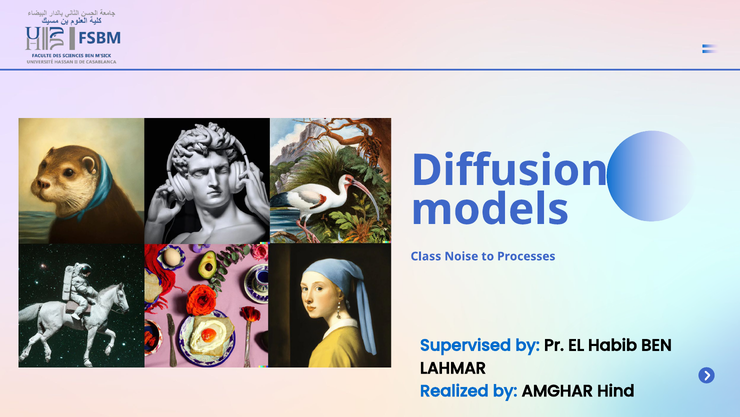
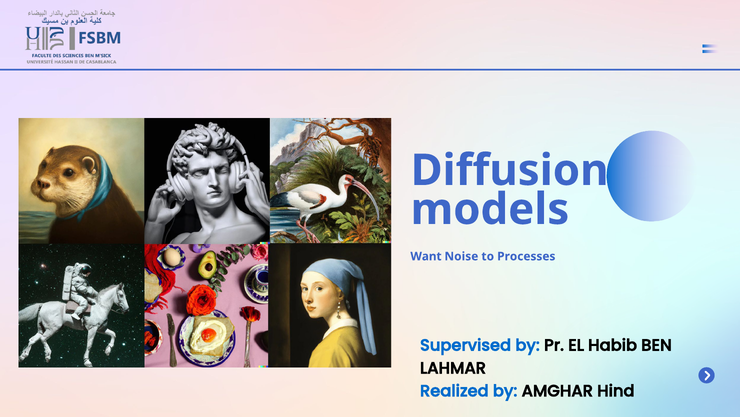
Class: Class -> Want
